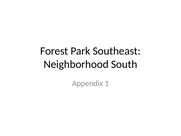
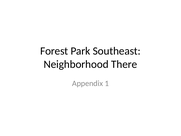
South: South -> There
